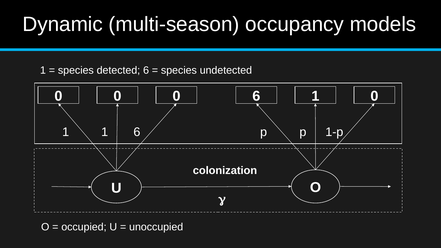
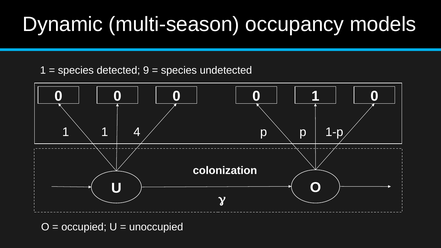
detected 6: 6 -> 9
0 0 6: 6 -> 0
1 6: 6 -> 4
